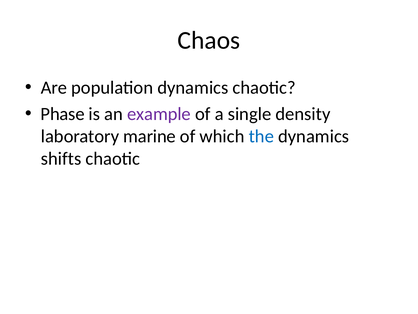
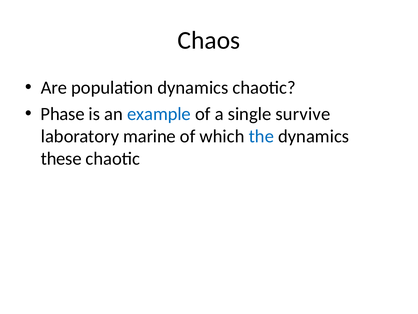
example colour: purple -> blue
density: density -> survive
shifts: shifts -> these
